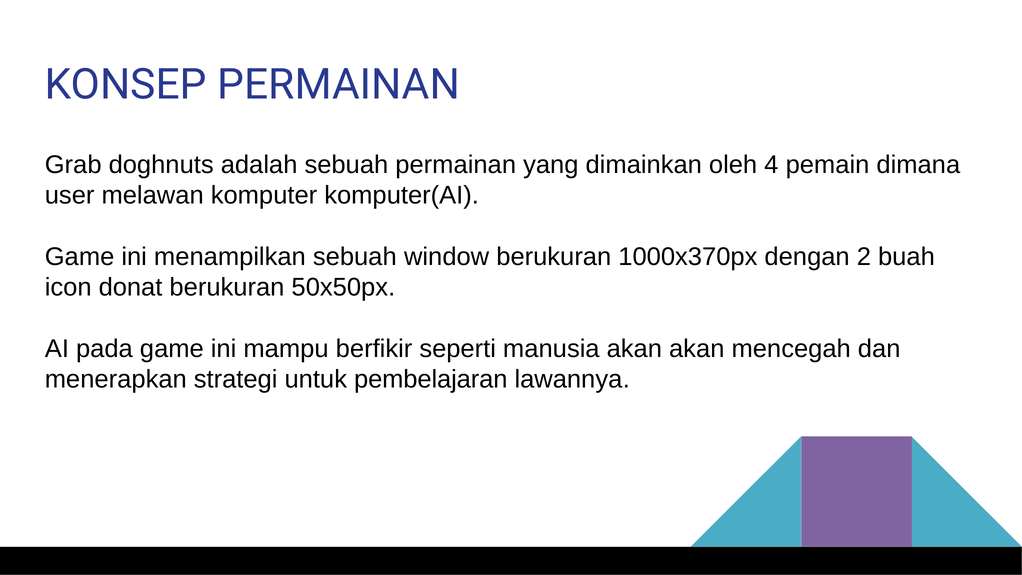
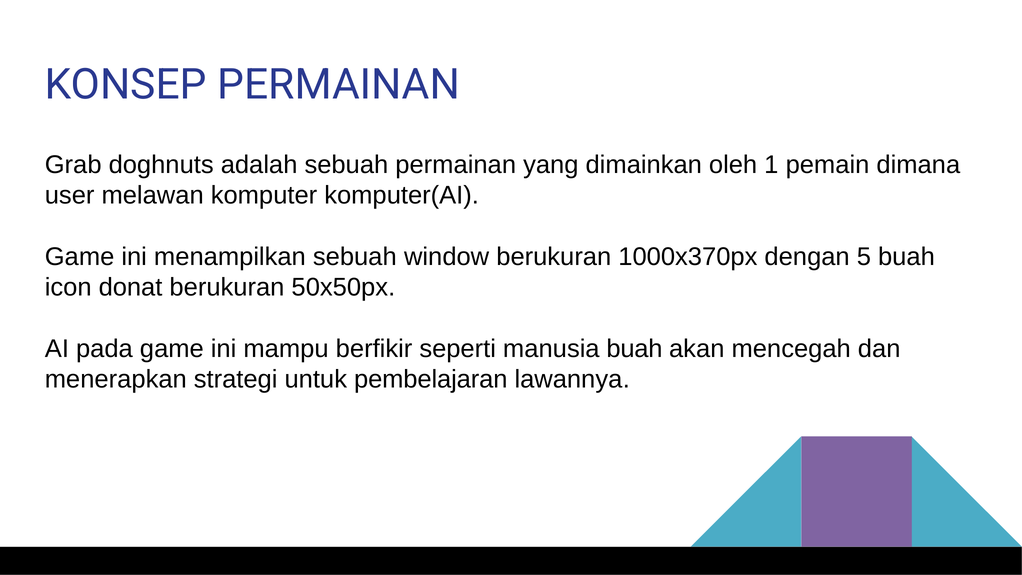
4: 4 -> 1
2: 2 -> 5
manusia akan: akan -> buah
